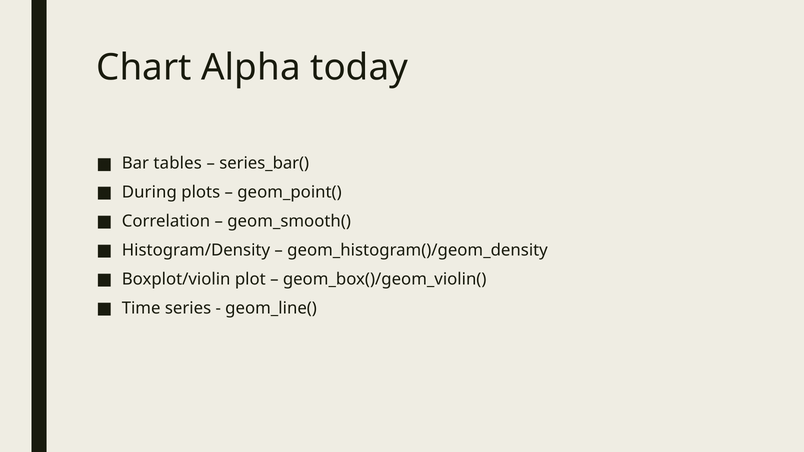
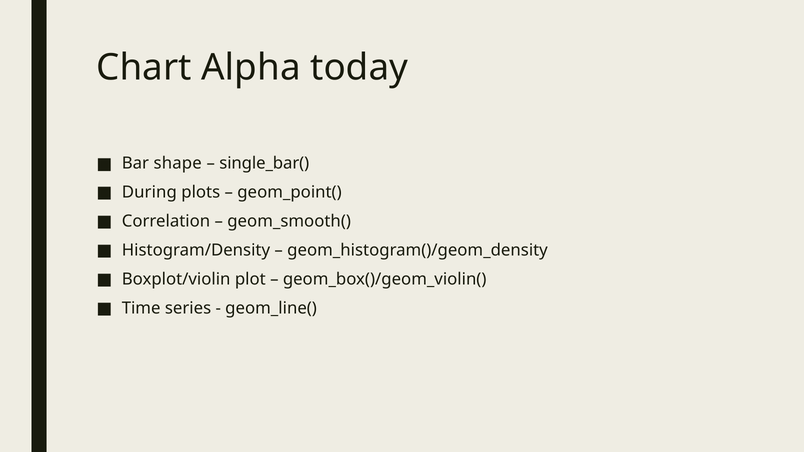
tables: tables -> shape
series_bar(: series_bar( -> single_bar(
